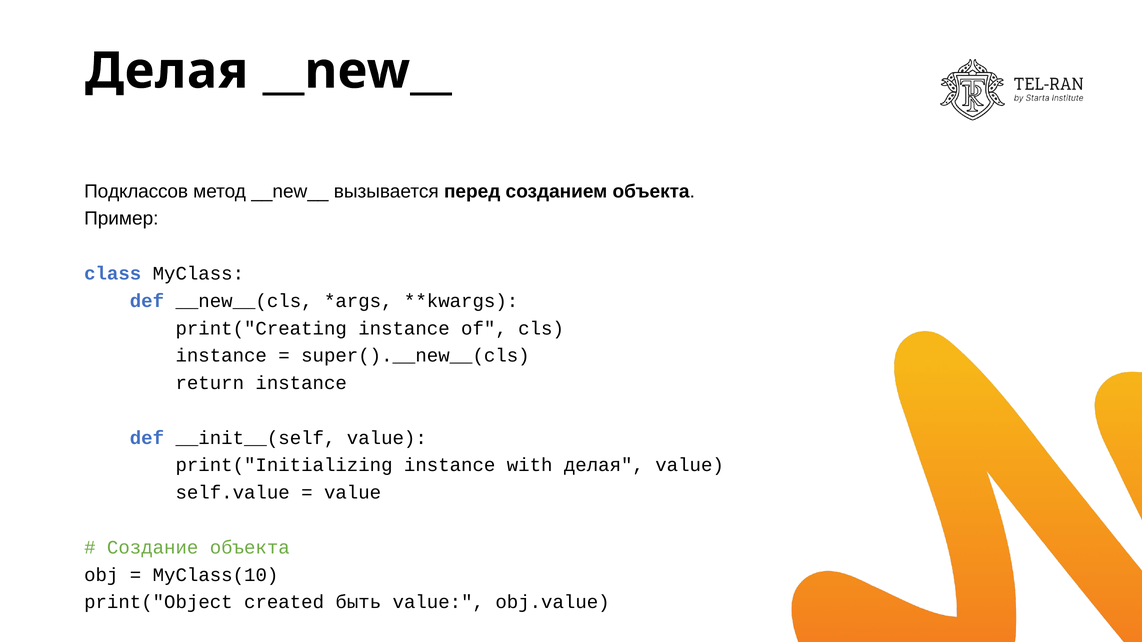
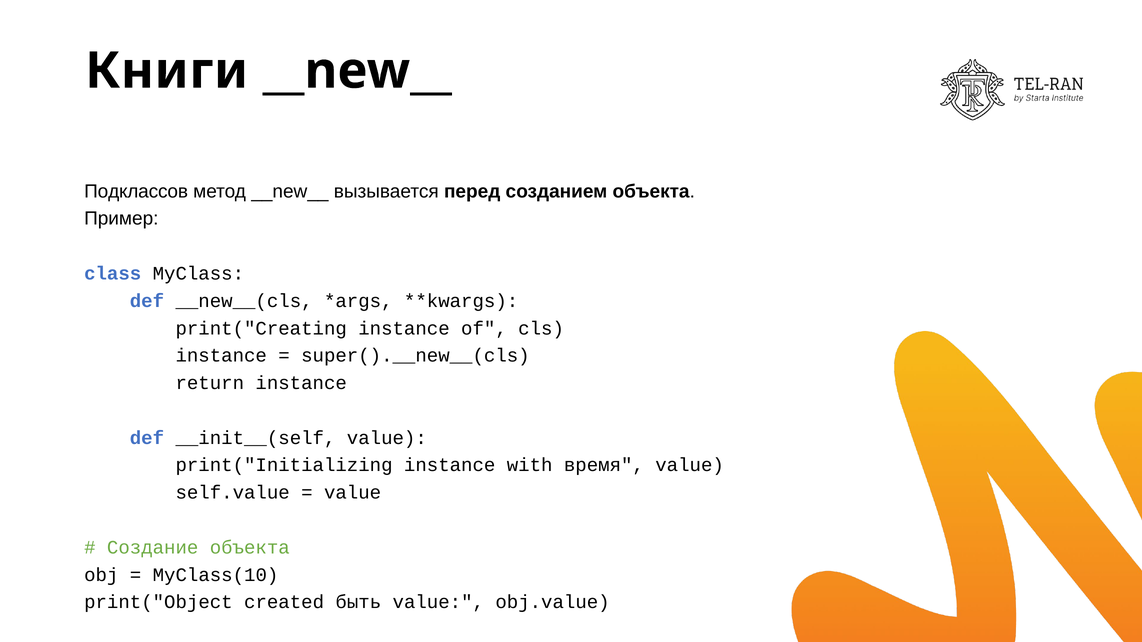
Делая at (167, 71): Делая -> Книги
with делая: делая -> время
